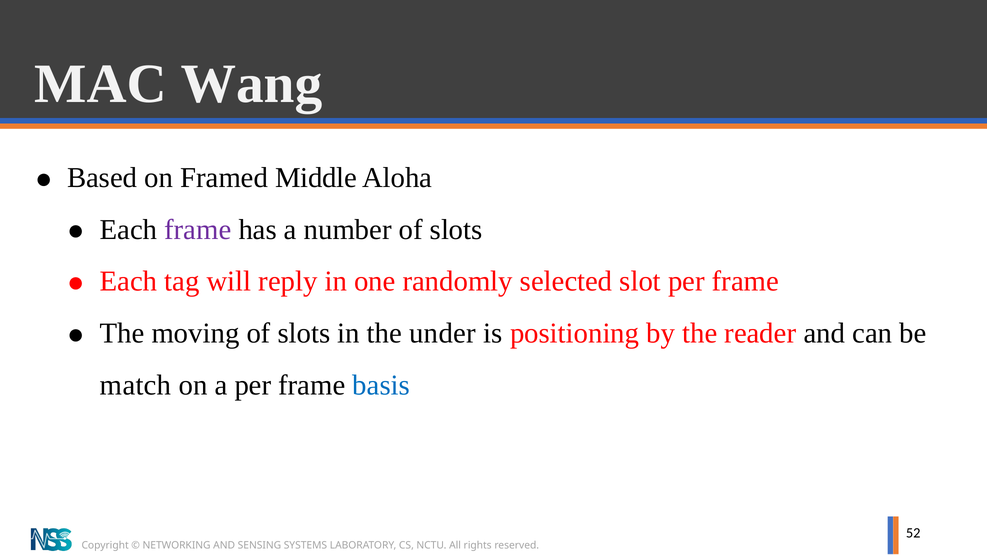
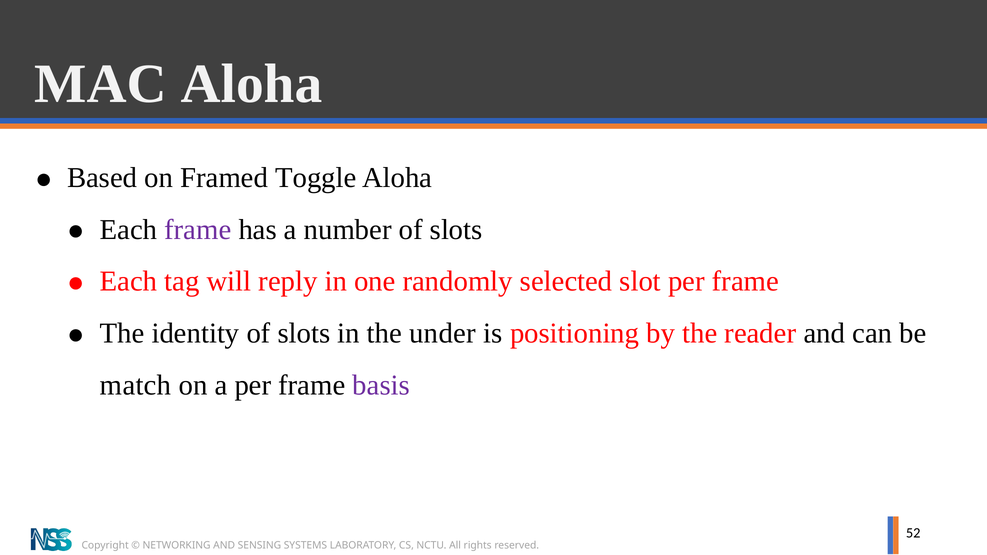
MAC Wang: Wang -> Aloha
Middle: Middle -> Toggle
moving: moving -> identity
basis colour: blue -> purple
